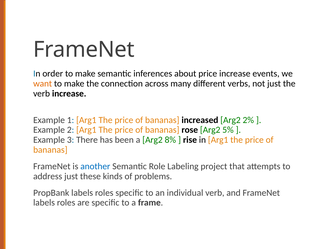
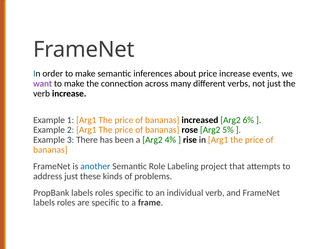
want colour: orange -> purple
2%: 2% -> 6%
8%: 8% -> 4%
